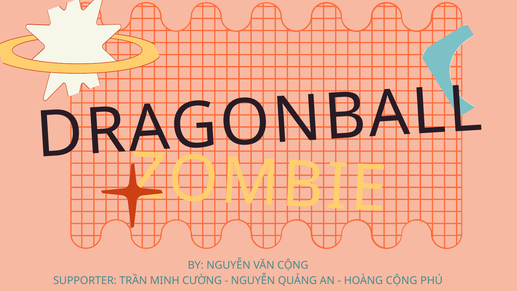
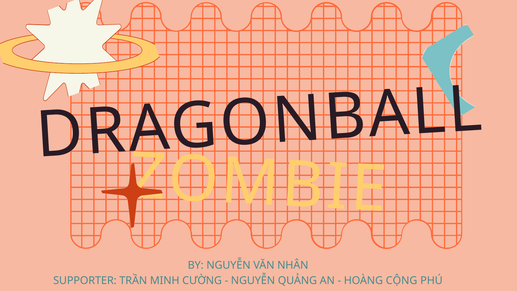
VĂN CỘNG: CỘNG -> NHÂN
